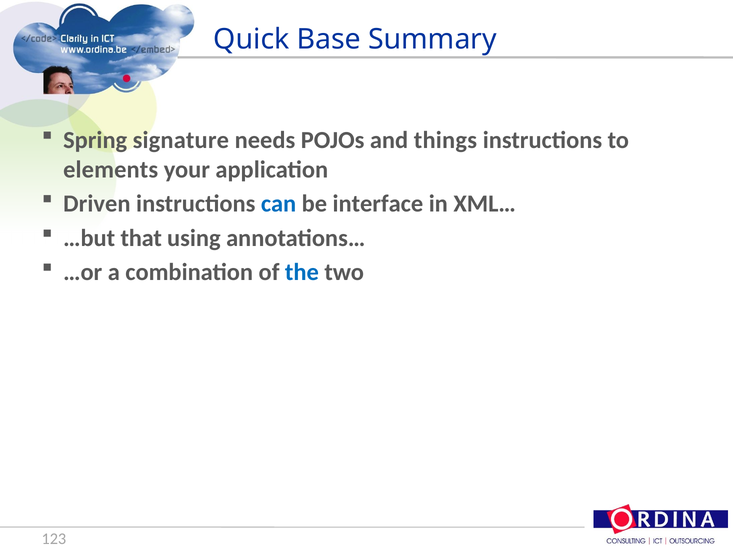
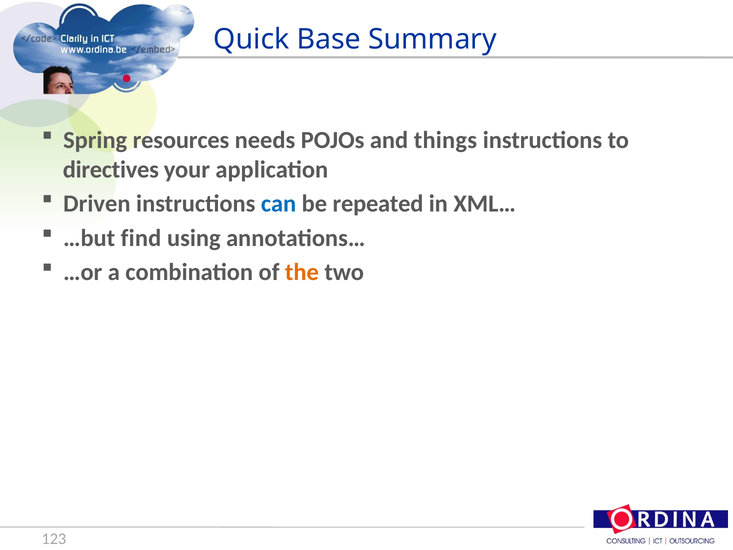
signature: signature -> resources
elements: elements -> directives
interface: interface -> repeated
that: that -> find
the colour: blue -> orange
